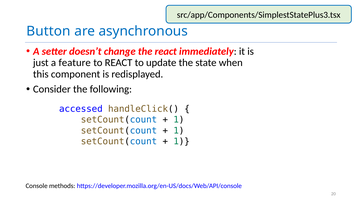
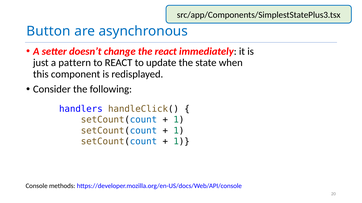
feature: feature -> pattern
accessed: accessed -> handlers
